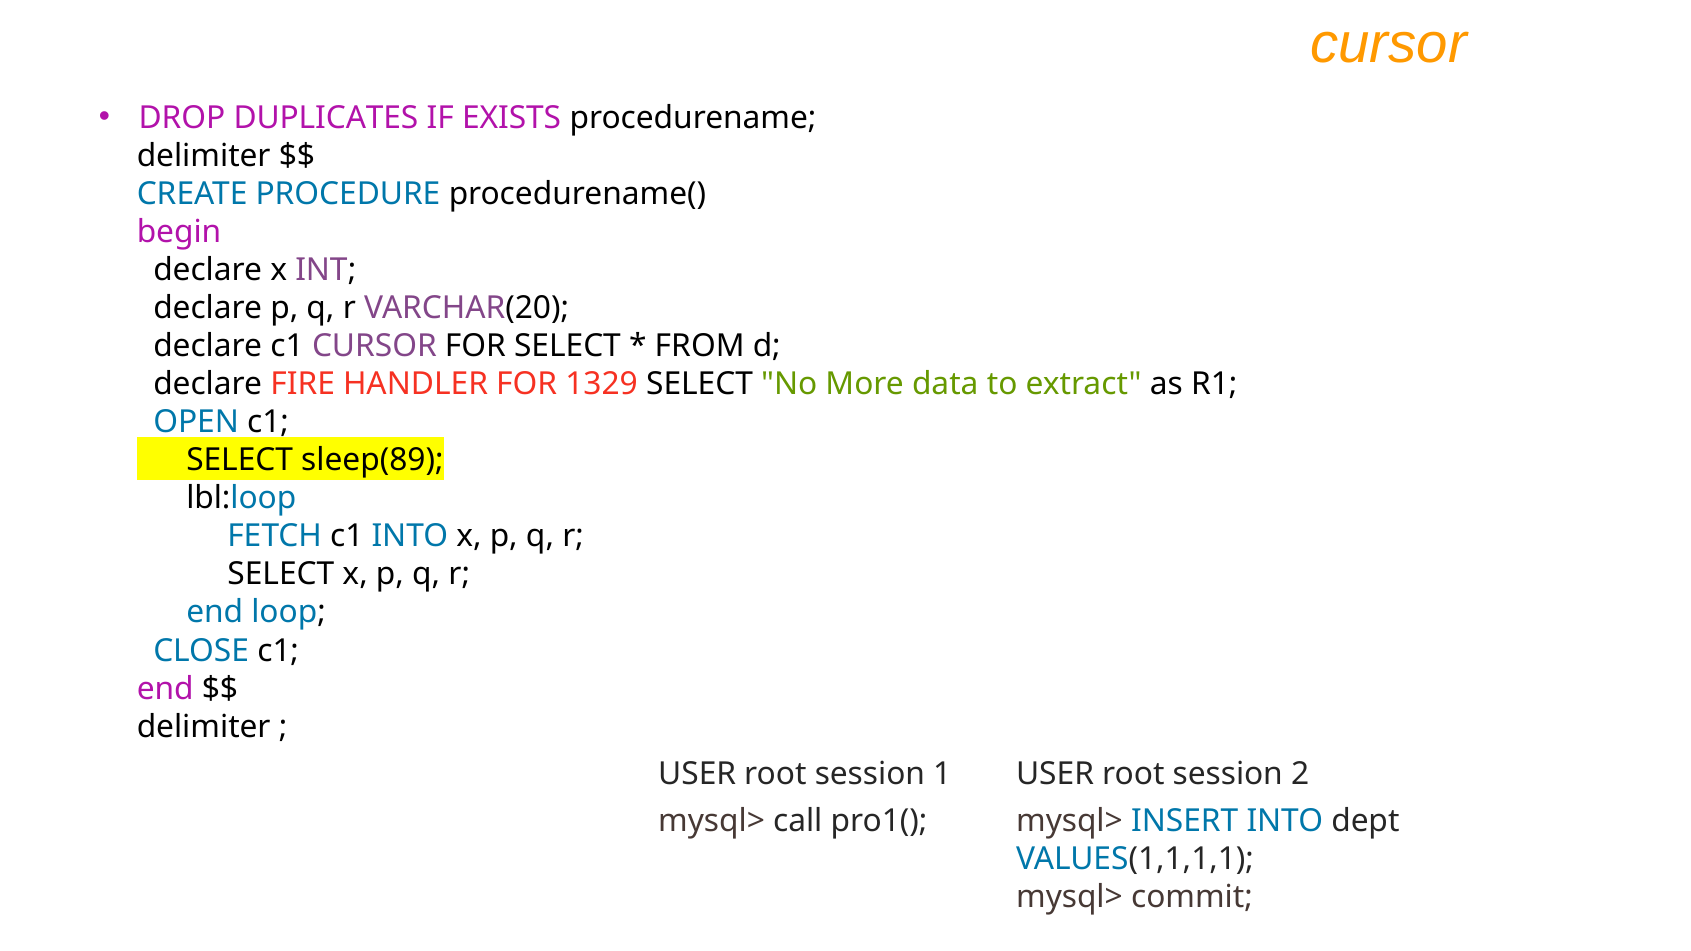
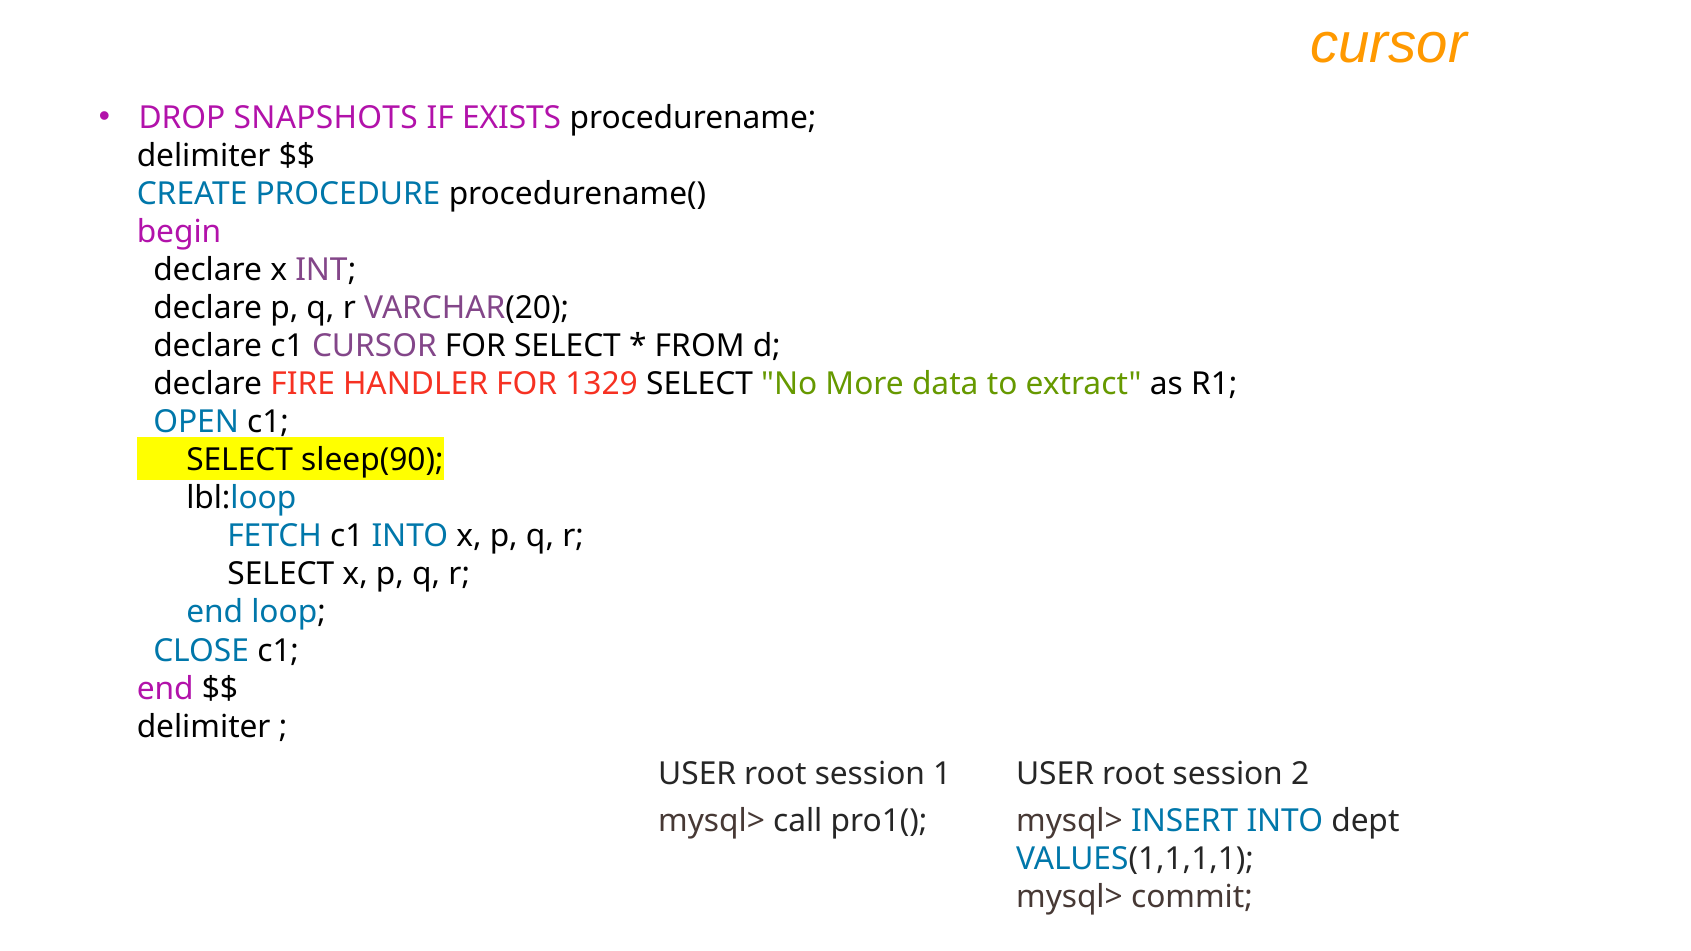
DUPLICATES: DUPLICATES -> SNAPSHOTS
sleep(89: sleep(89 -> sleep(90
